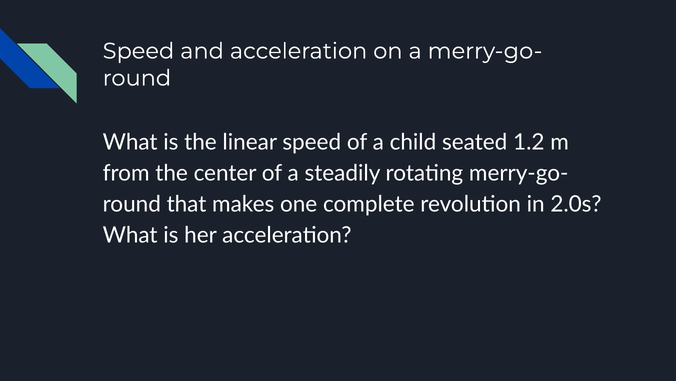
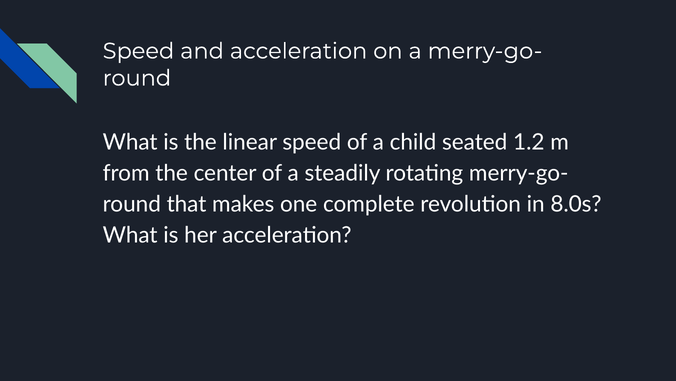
2.0s: 2.0s -> 8.0s
